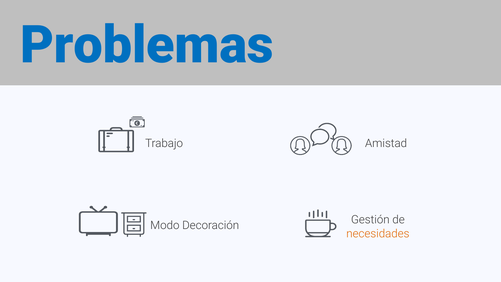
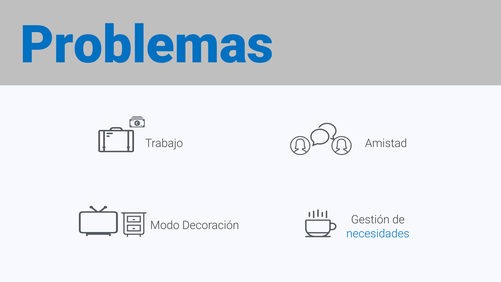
necesidades colour: orange -> blue
